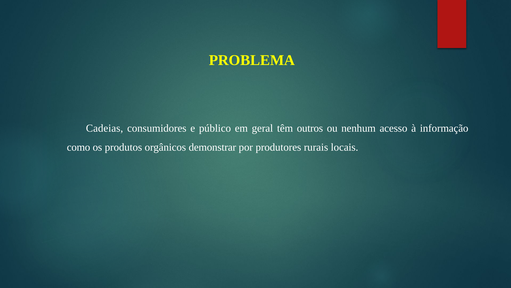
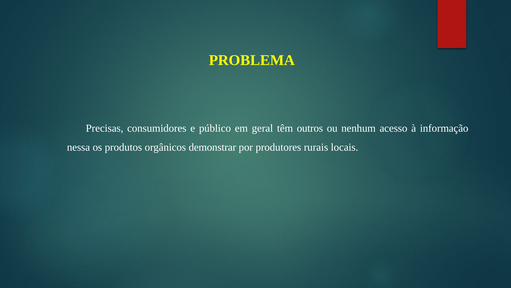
Cadeias: Cadeias -> Precisas
como: como -> nessa
